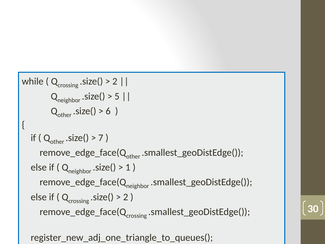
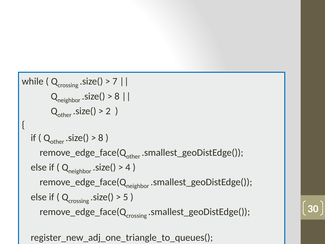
2 at (115, 81): 2 -> 7
5 at (117, 96): 5 -> 8
6: 6 -> 2
7 at (101, 138): 7 -> 8
1: 1 -> 4
2 at (126, 197): 2 -> 5
